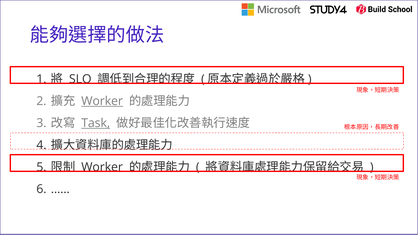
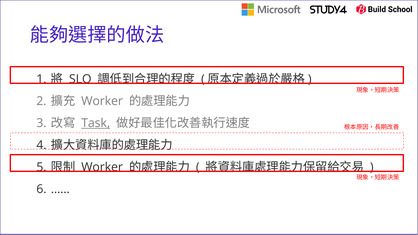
Worker at (102, 101) underline: present -> none
